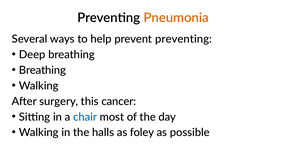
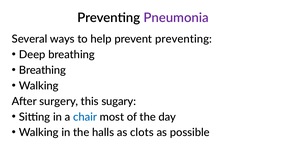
Pneumonia colour: orange -> purple
cancer: cancer -> sugary
foley: foley -> clots
